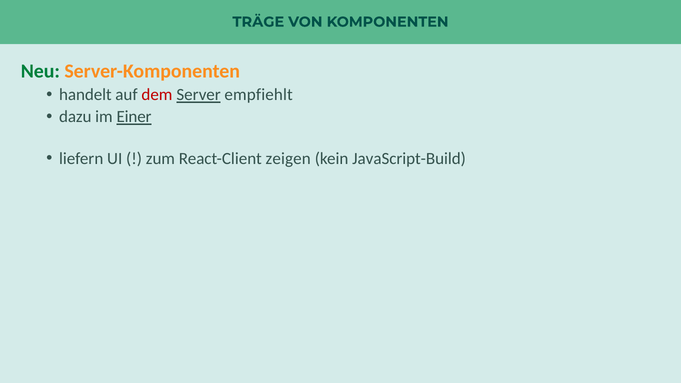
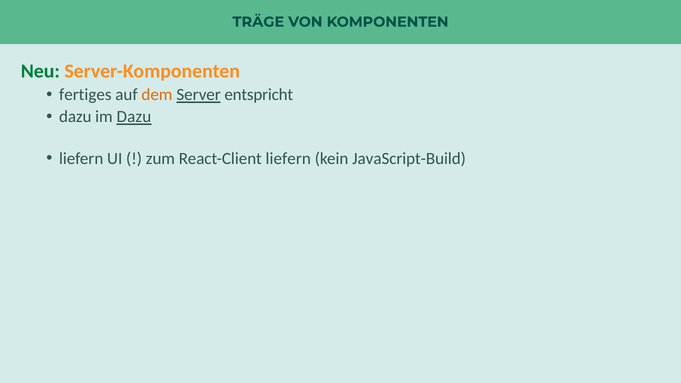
handelt: handelt -> fertiges
dem colour: red -> orange
empfiehlt: empfiehlt -> entspricht
im Einer: Einer -> Dazu
React-Client zeigen: zeigen -> liefern
